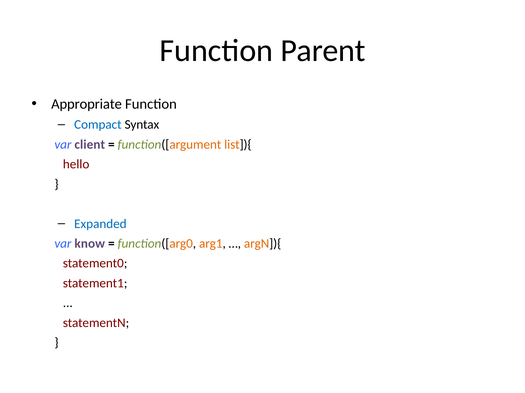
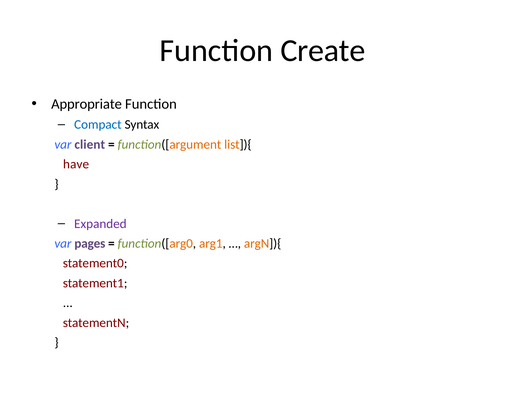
Parent: Parent -> Create
hello: hello -> have
Expanded colour: blue -> purple
know: know -> pages
